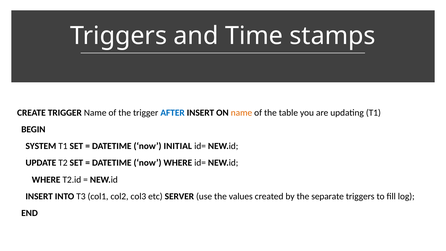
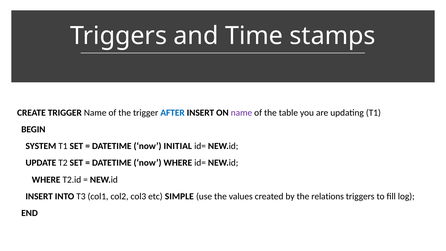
name at (241, 113) colour: orange -> purple
SERVER: SERVER -> SIMPLE
separate: separate -> relations
